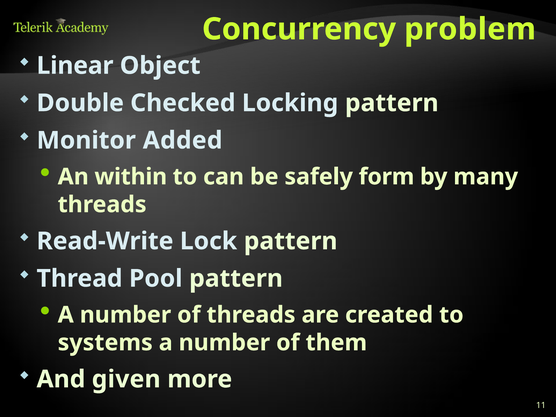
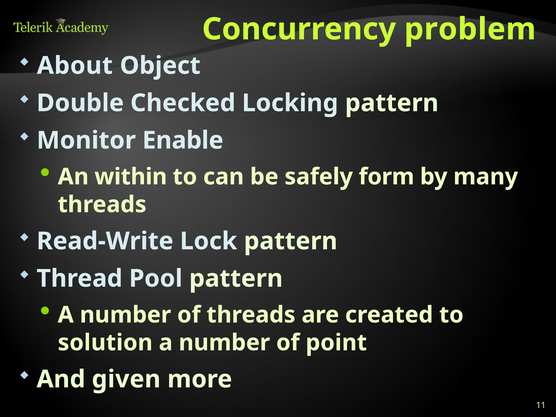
Linear: Linear -> About
Added: Added -> Enable
systems: systems -> solution
them: them -> point
